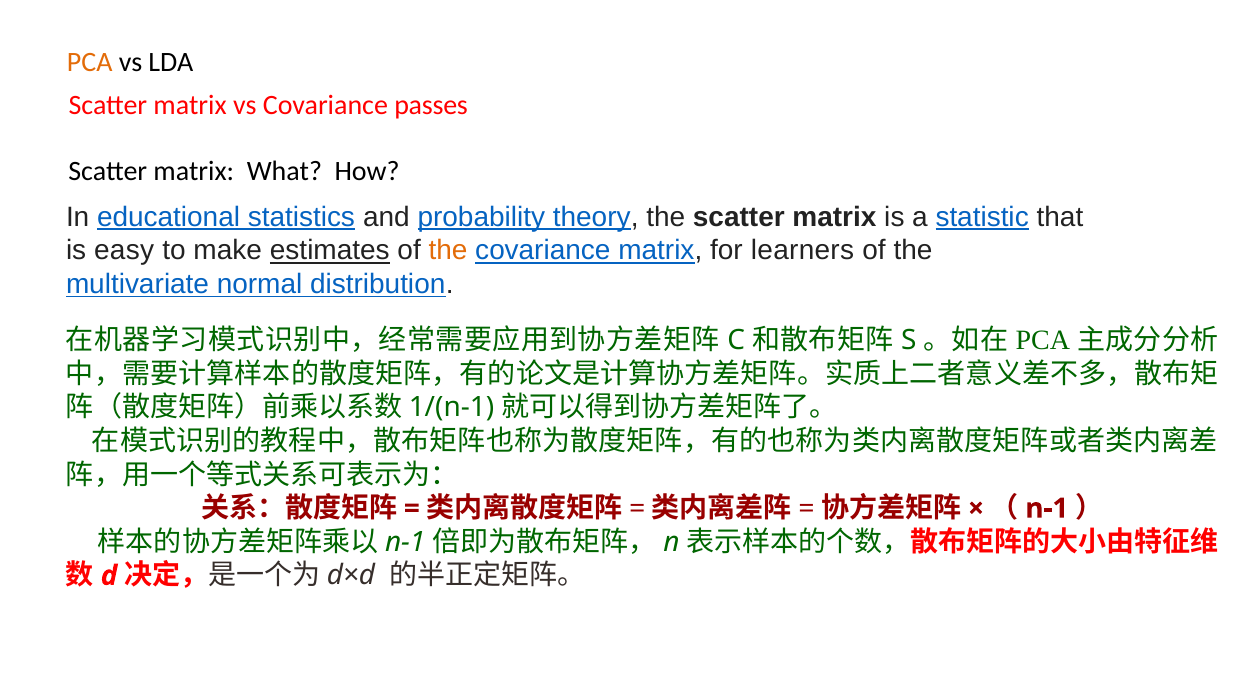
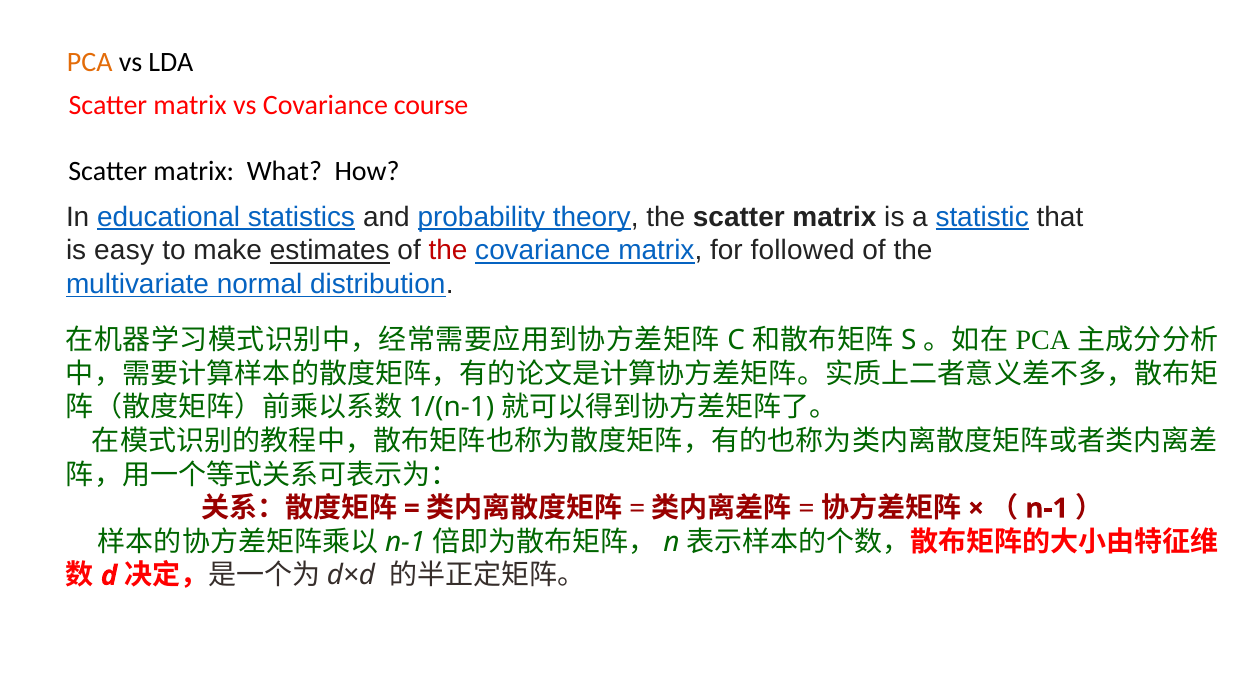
passes: passes -> course
the at (448, 251) colour: orange -> red
learners: learners -> followed
